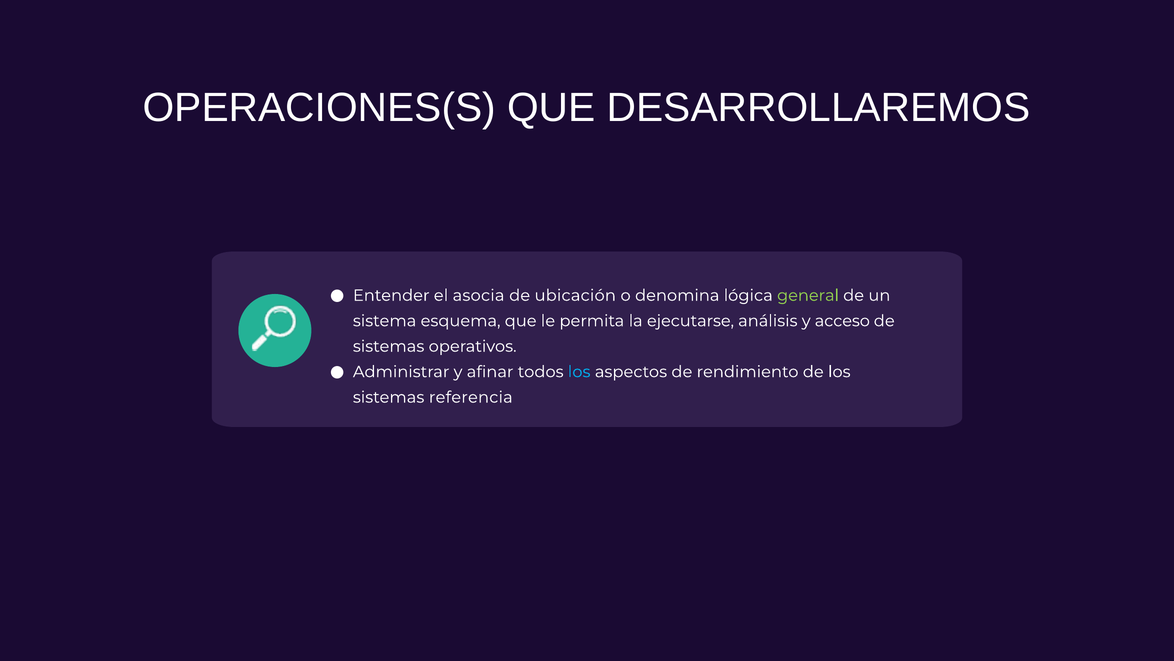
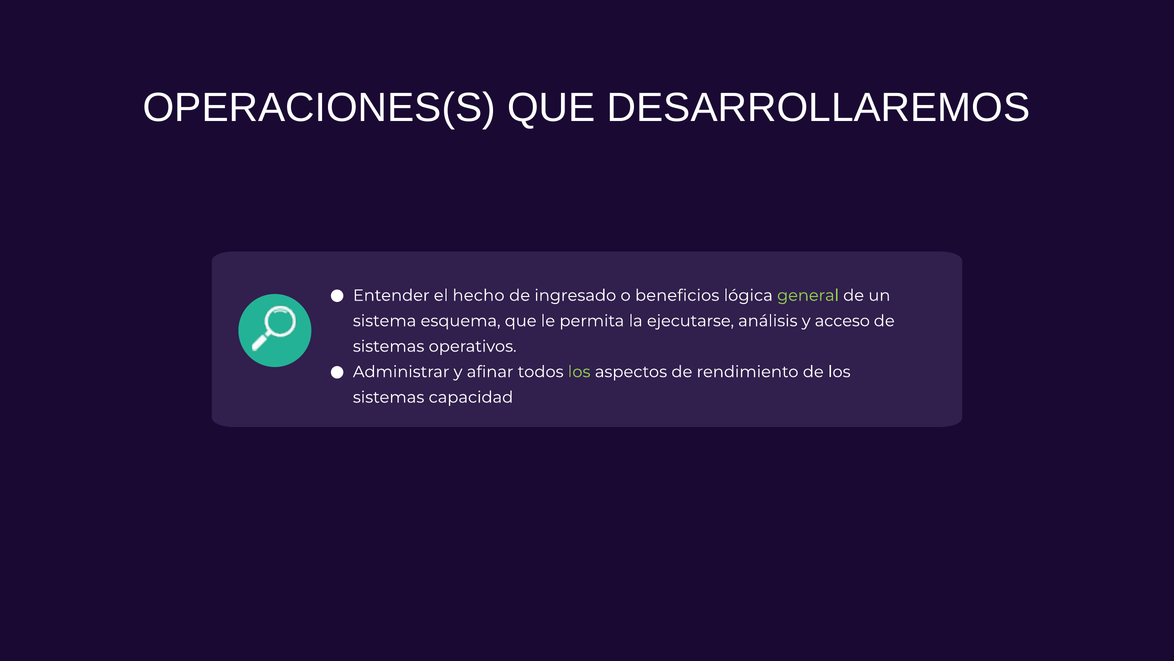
asocia: asocia -> hecho
ubicación: ubicación -> ingresado
denomina: denomina -> beneficios
los at (579, 371) colour: light blue -> light green
referencia: referencia -> capacidad
